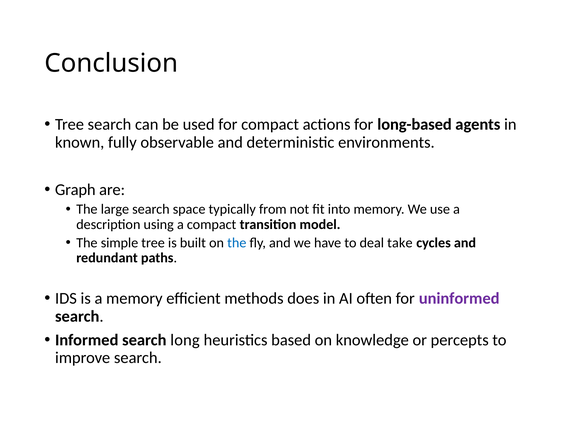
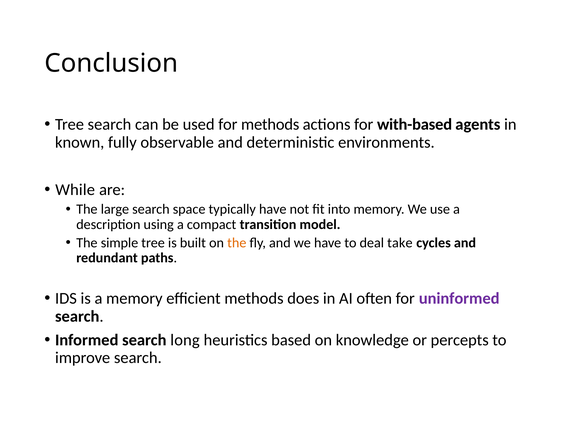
for compact: compact -> methods
long-based: long-based -> with-based
Graph: Graph -> While
typically from: from -> have
the at (237, 243) colour: blue -> orange
